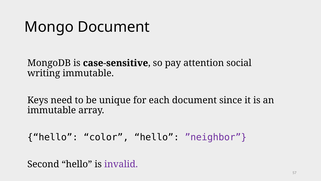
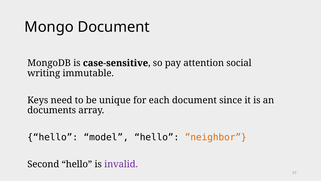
immutable at (52, 110): immutable -> documents
color: color -> model
”neighbor colour: purple -> orange
